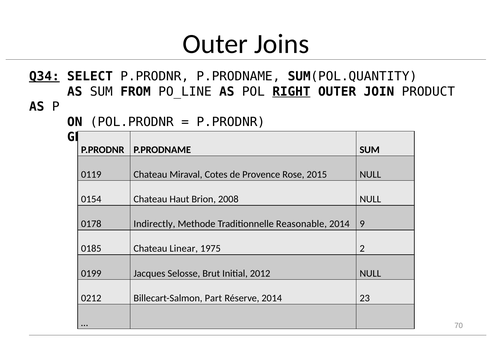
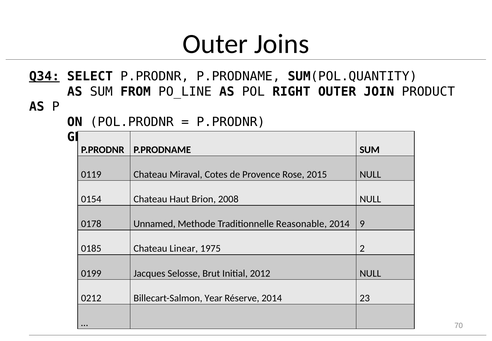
RIGHT underline: present -> none
Indirectly: Indirectly -> Unnamed
Part: Part -> Year
